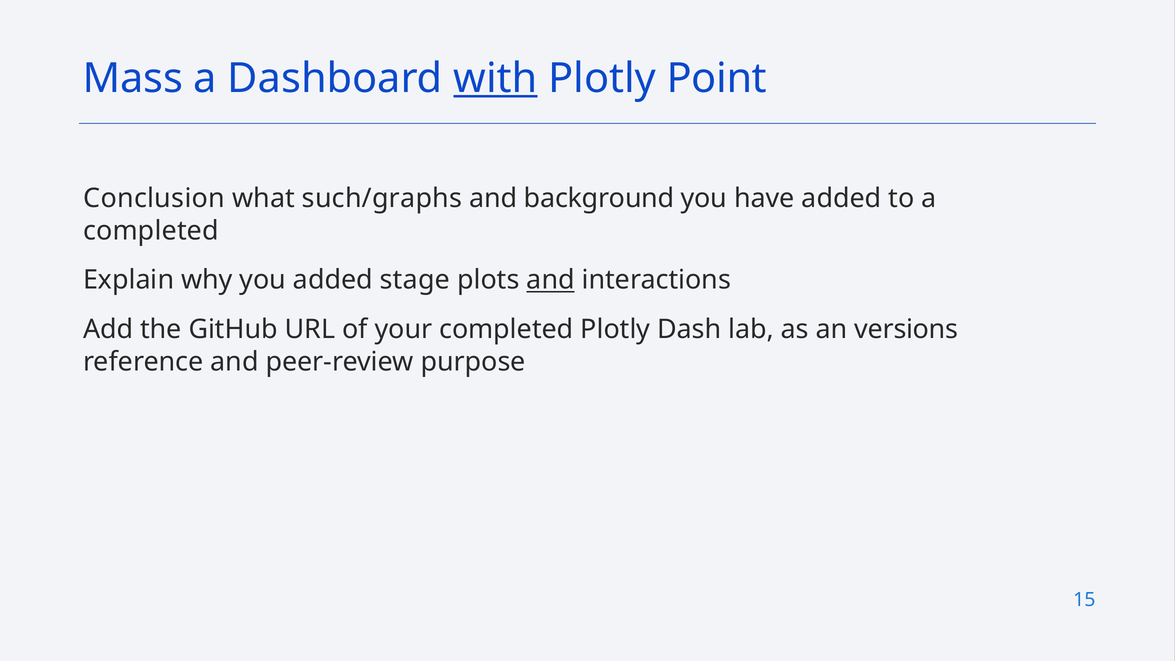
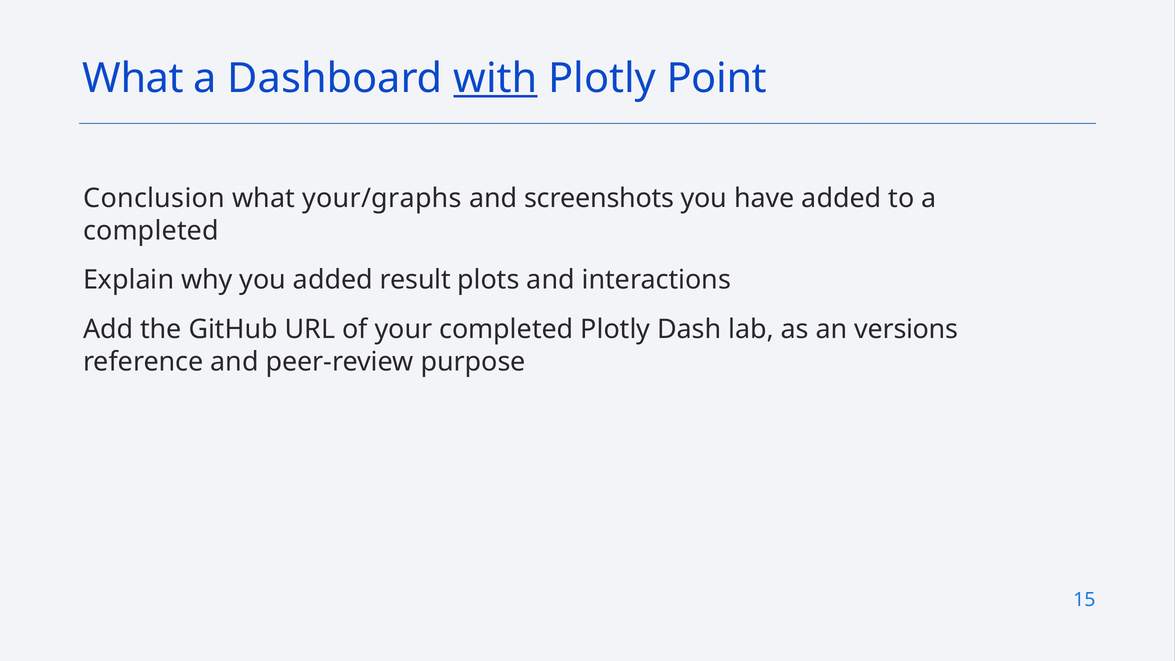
Mass at (133, 78): Mass -> What
such/graphs: such/graphs -> your/graphs
background: background -> screenshots
stage: stage -> result
and at (551, 280) underline: present -> none
